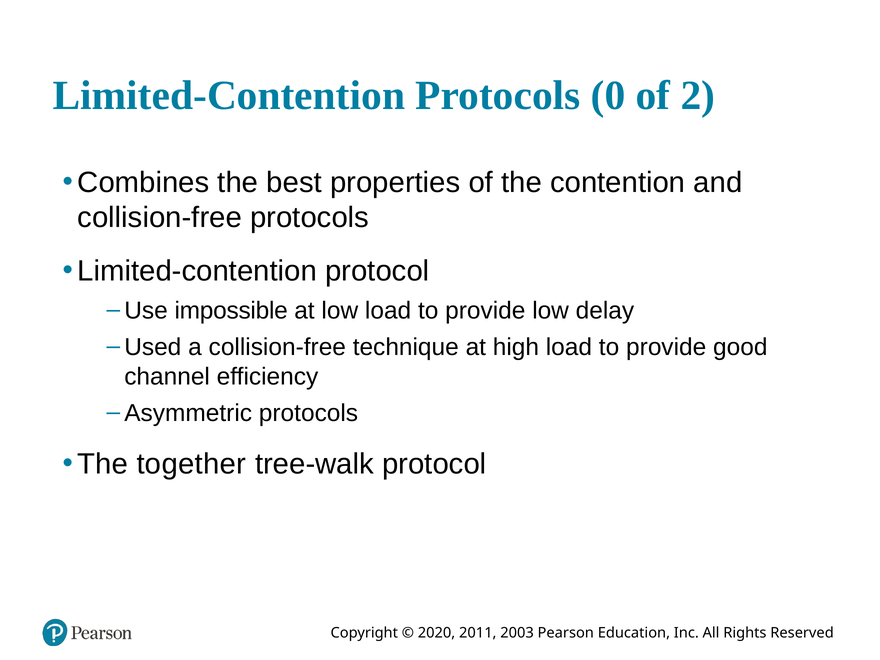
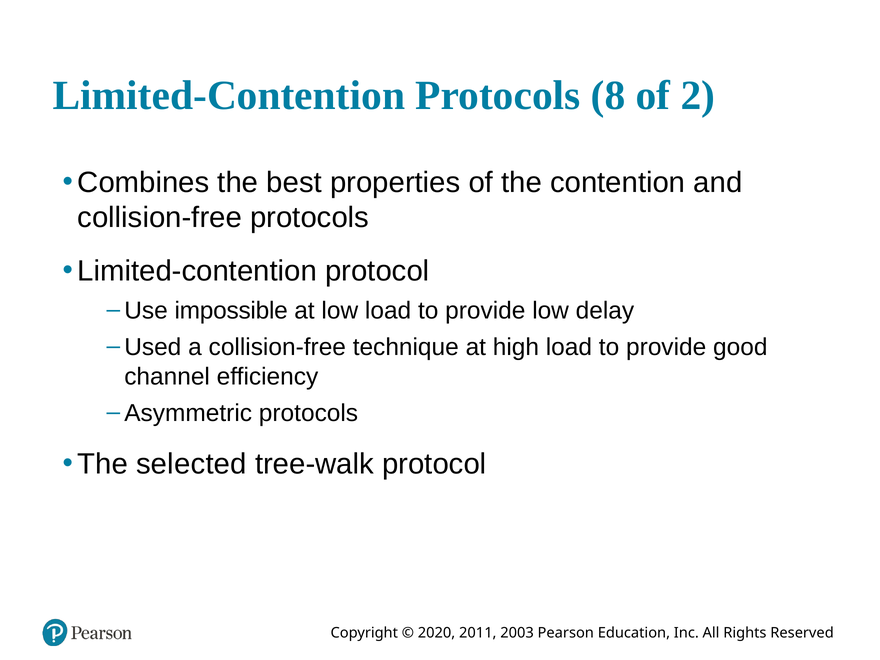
0: 0 -> 8
together: together -> selected
